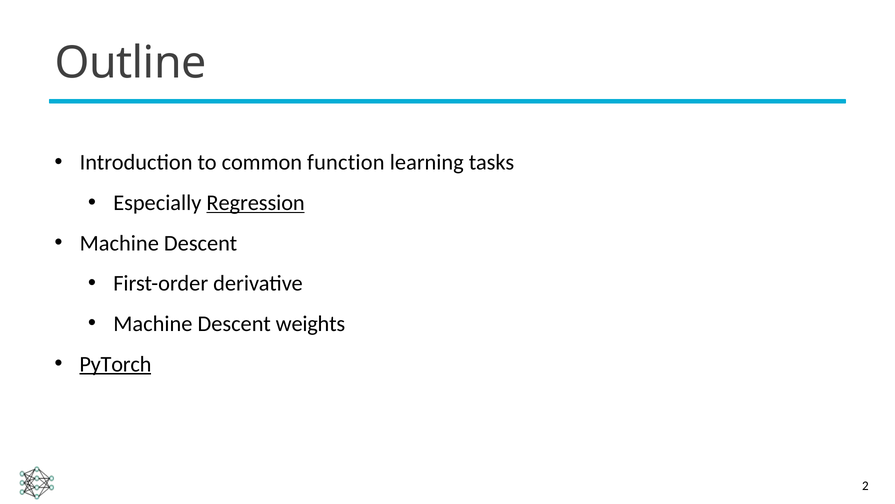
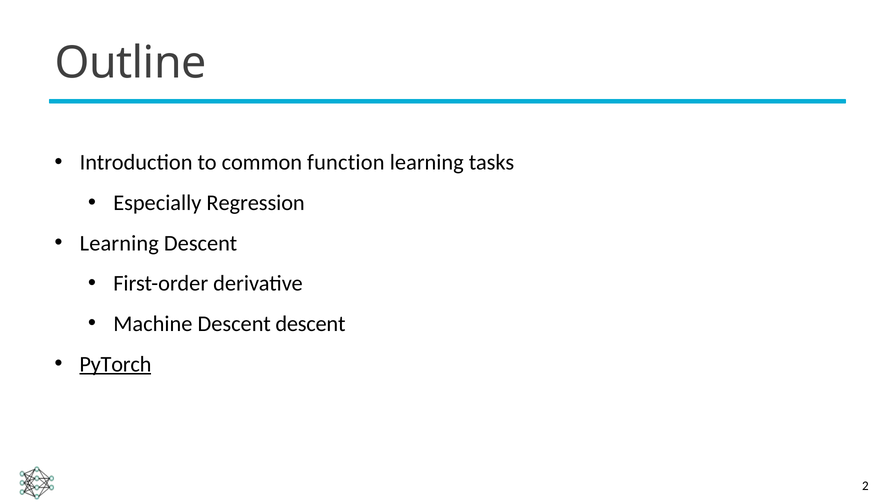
Regression underline: present -> none
Machine at (119, 243): Machine -> Learning
Descent weights: weights -> descent
